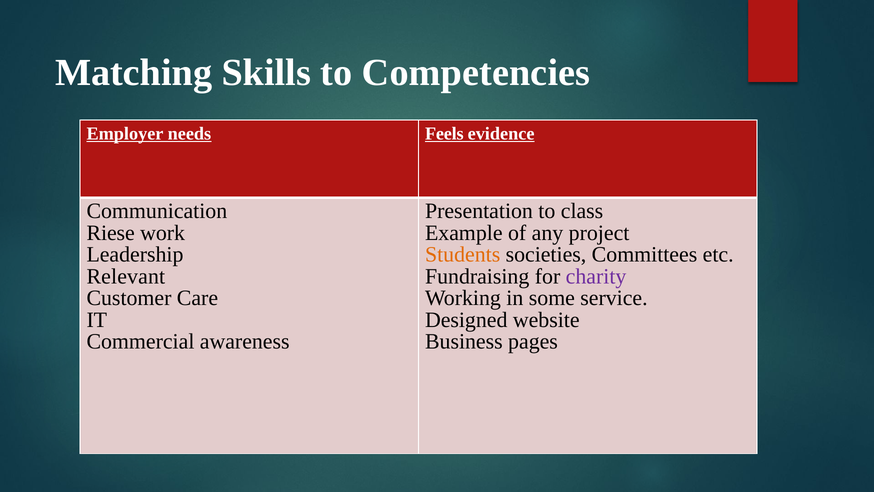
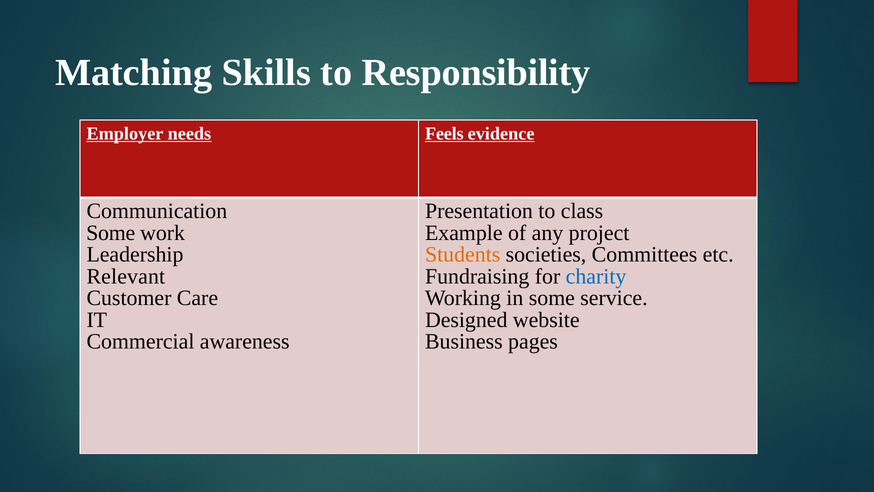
Competencies: Competencies -> Responsibility
Riese at (111, 233): Riese -> Some
charity colour: purple -> blue
